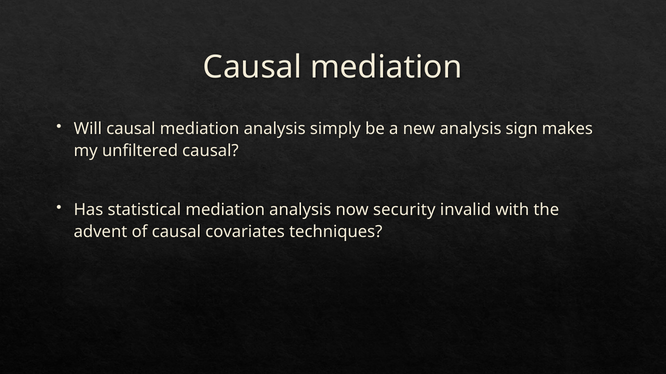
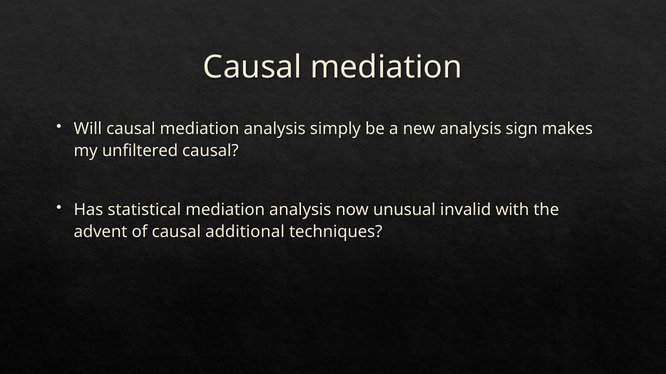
security: security -> unusual
covariates: covariates -> additional
